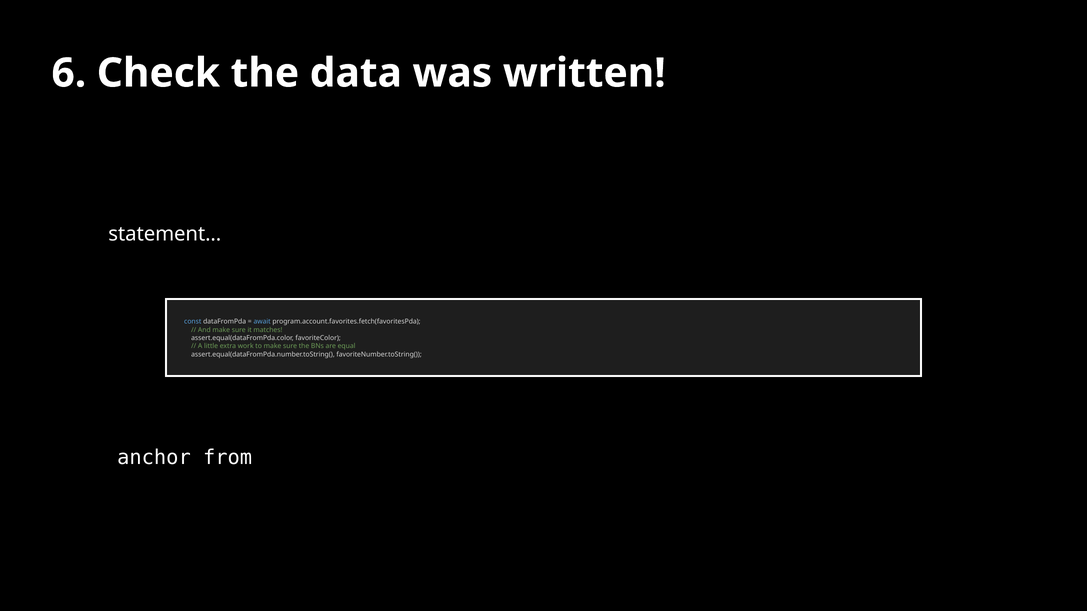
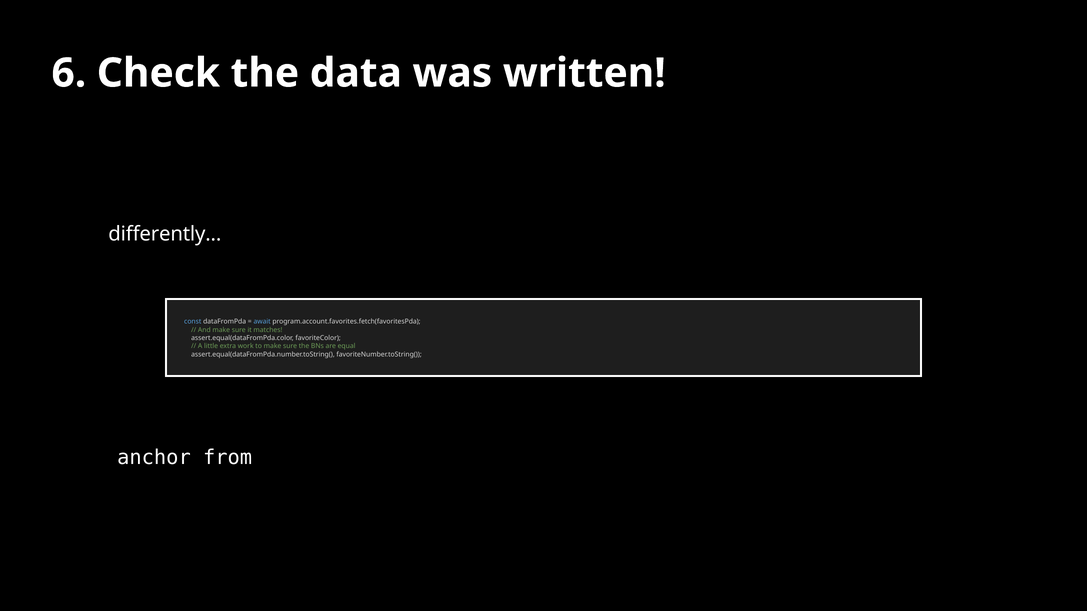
statement: statement -> differently
